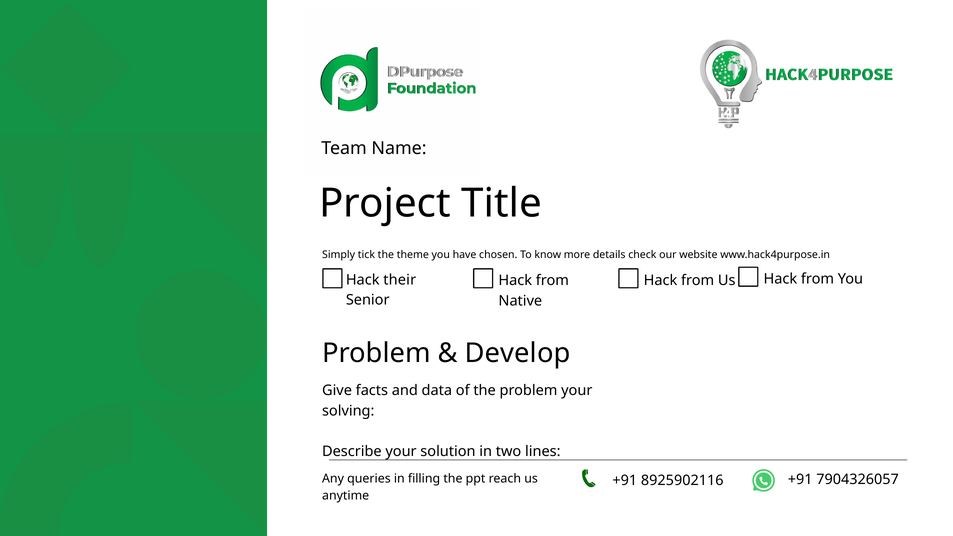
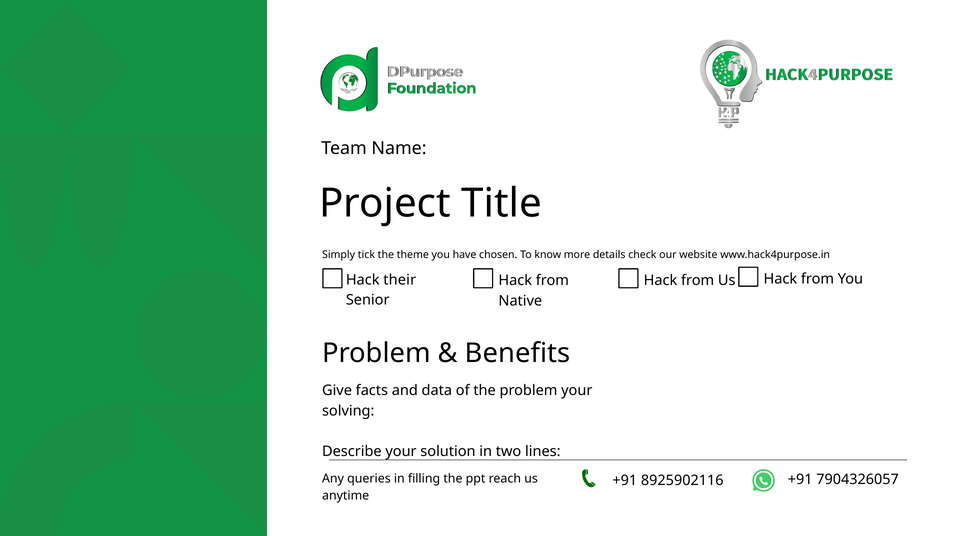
Develop: Develop -> Benefits
